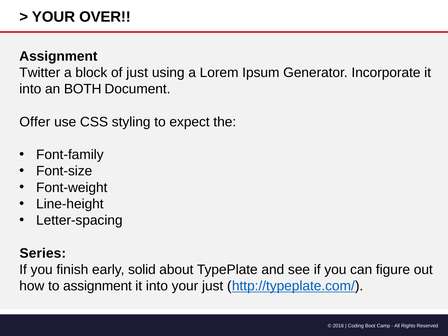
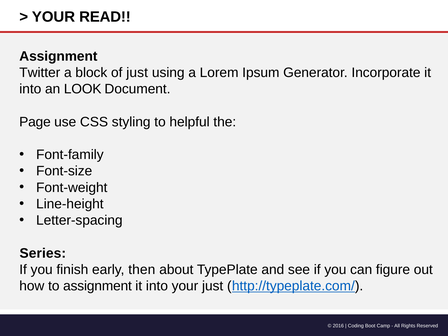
OVER: OVER -> READ
BOTH: BOTH -> LOOK
Offer: Offer -> Page
expect: expect -> helpful
solid: solid -> then
